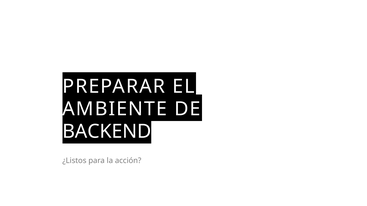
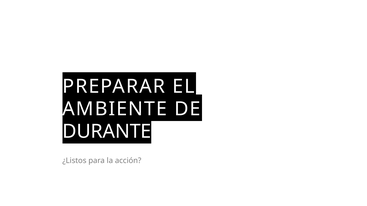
BACKEND: BACKEND -> DURANTE
